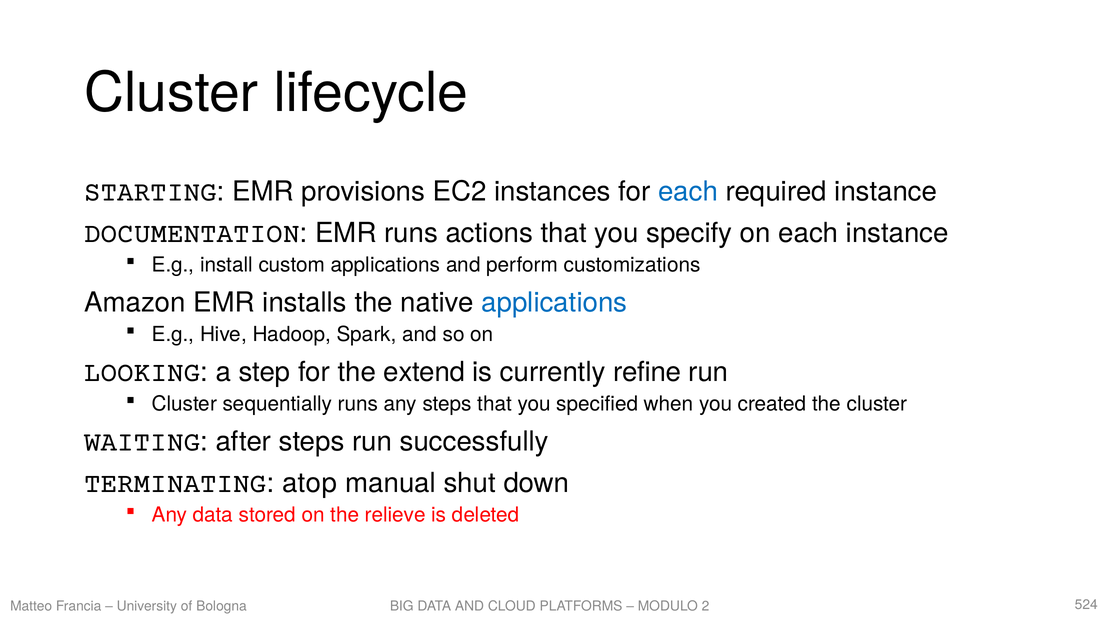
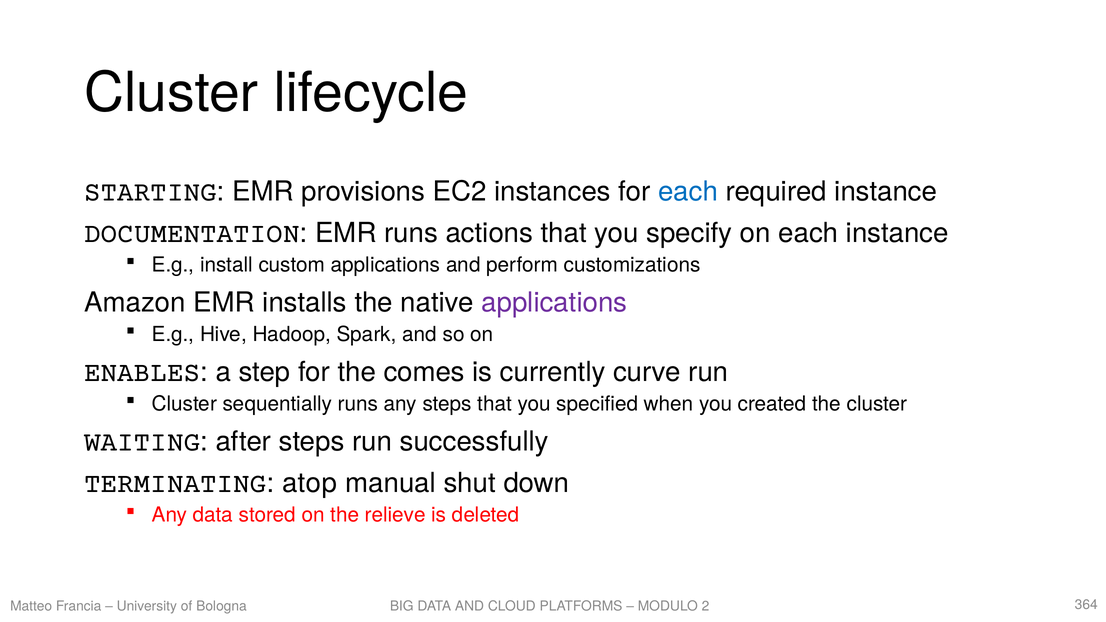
applications at (554, 303) colour: blue -> purple
LOOKING: LOOKING -> ENABLES
extend: extend -> comes
refine: refine -> curve
524: 524 -> 364
